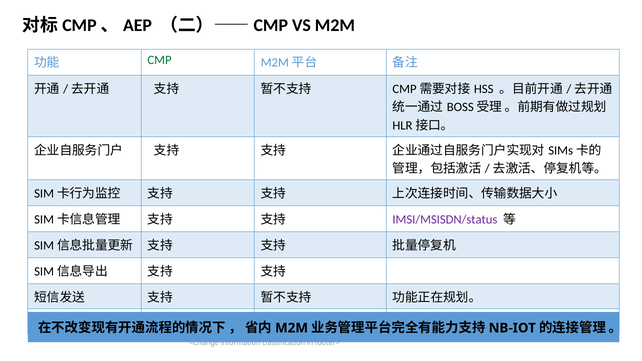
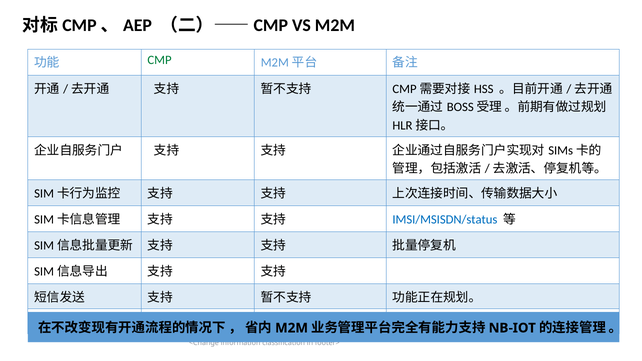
IMSI/MSISDN/status colour: purple -> blue
